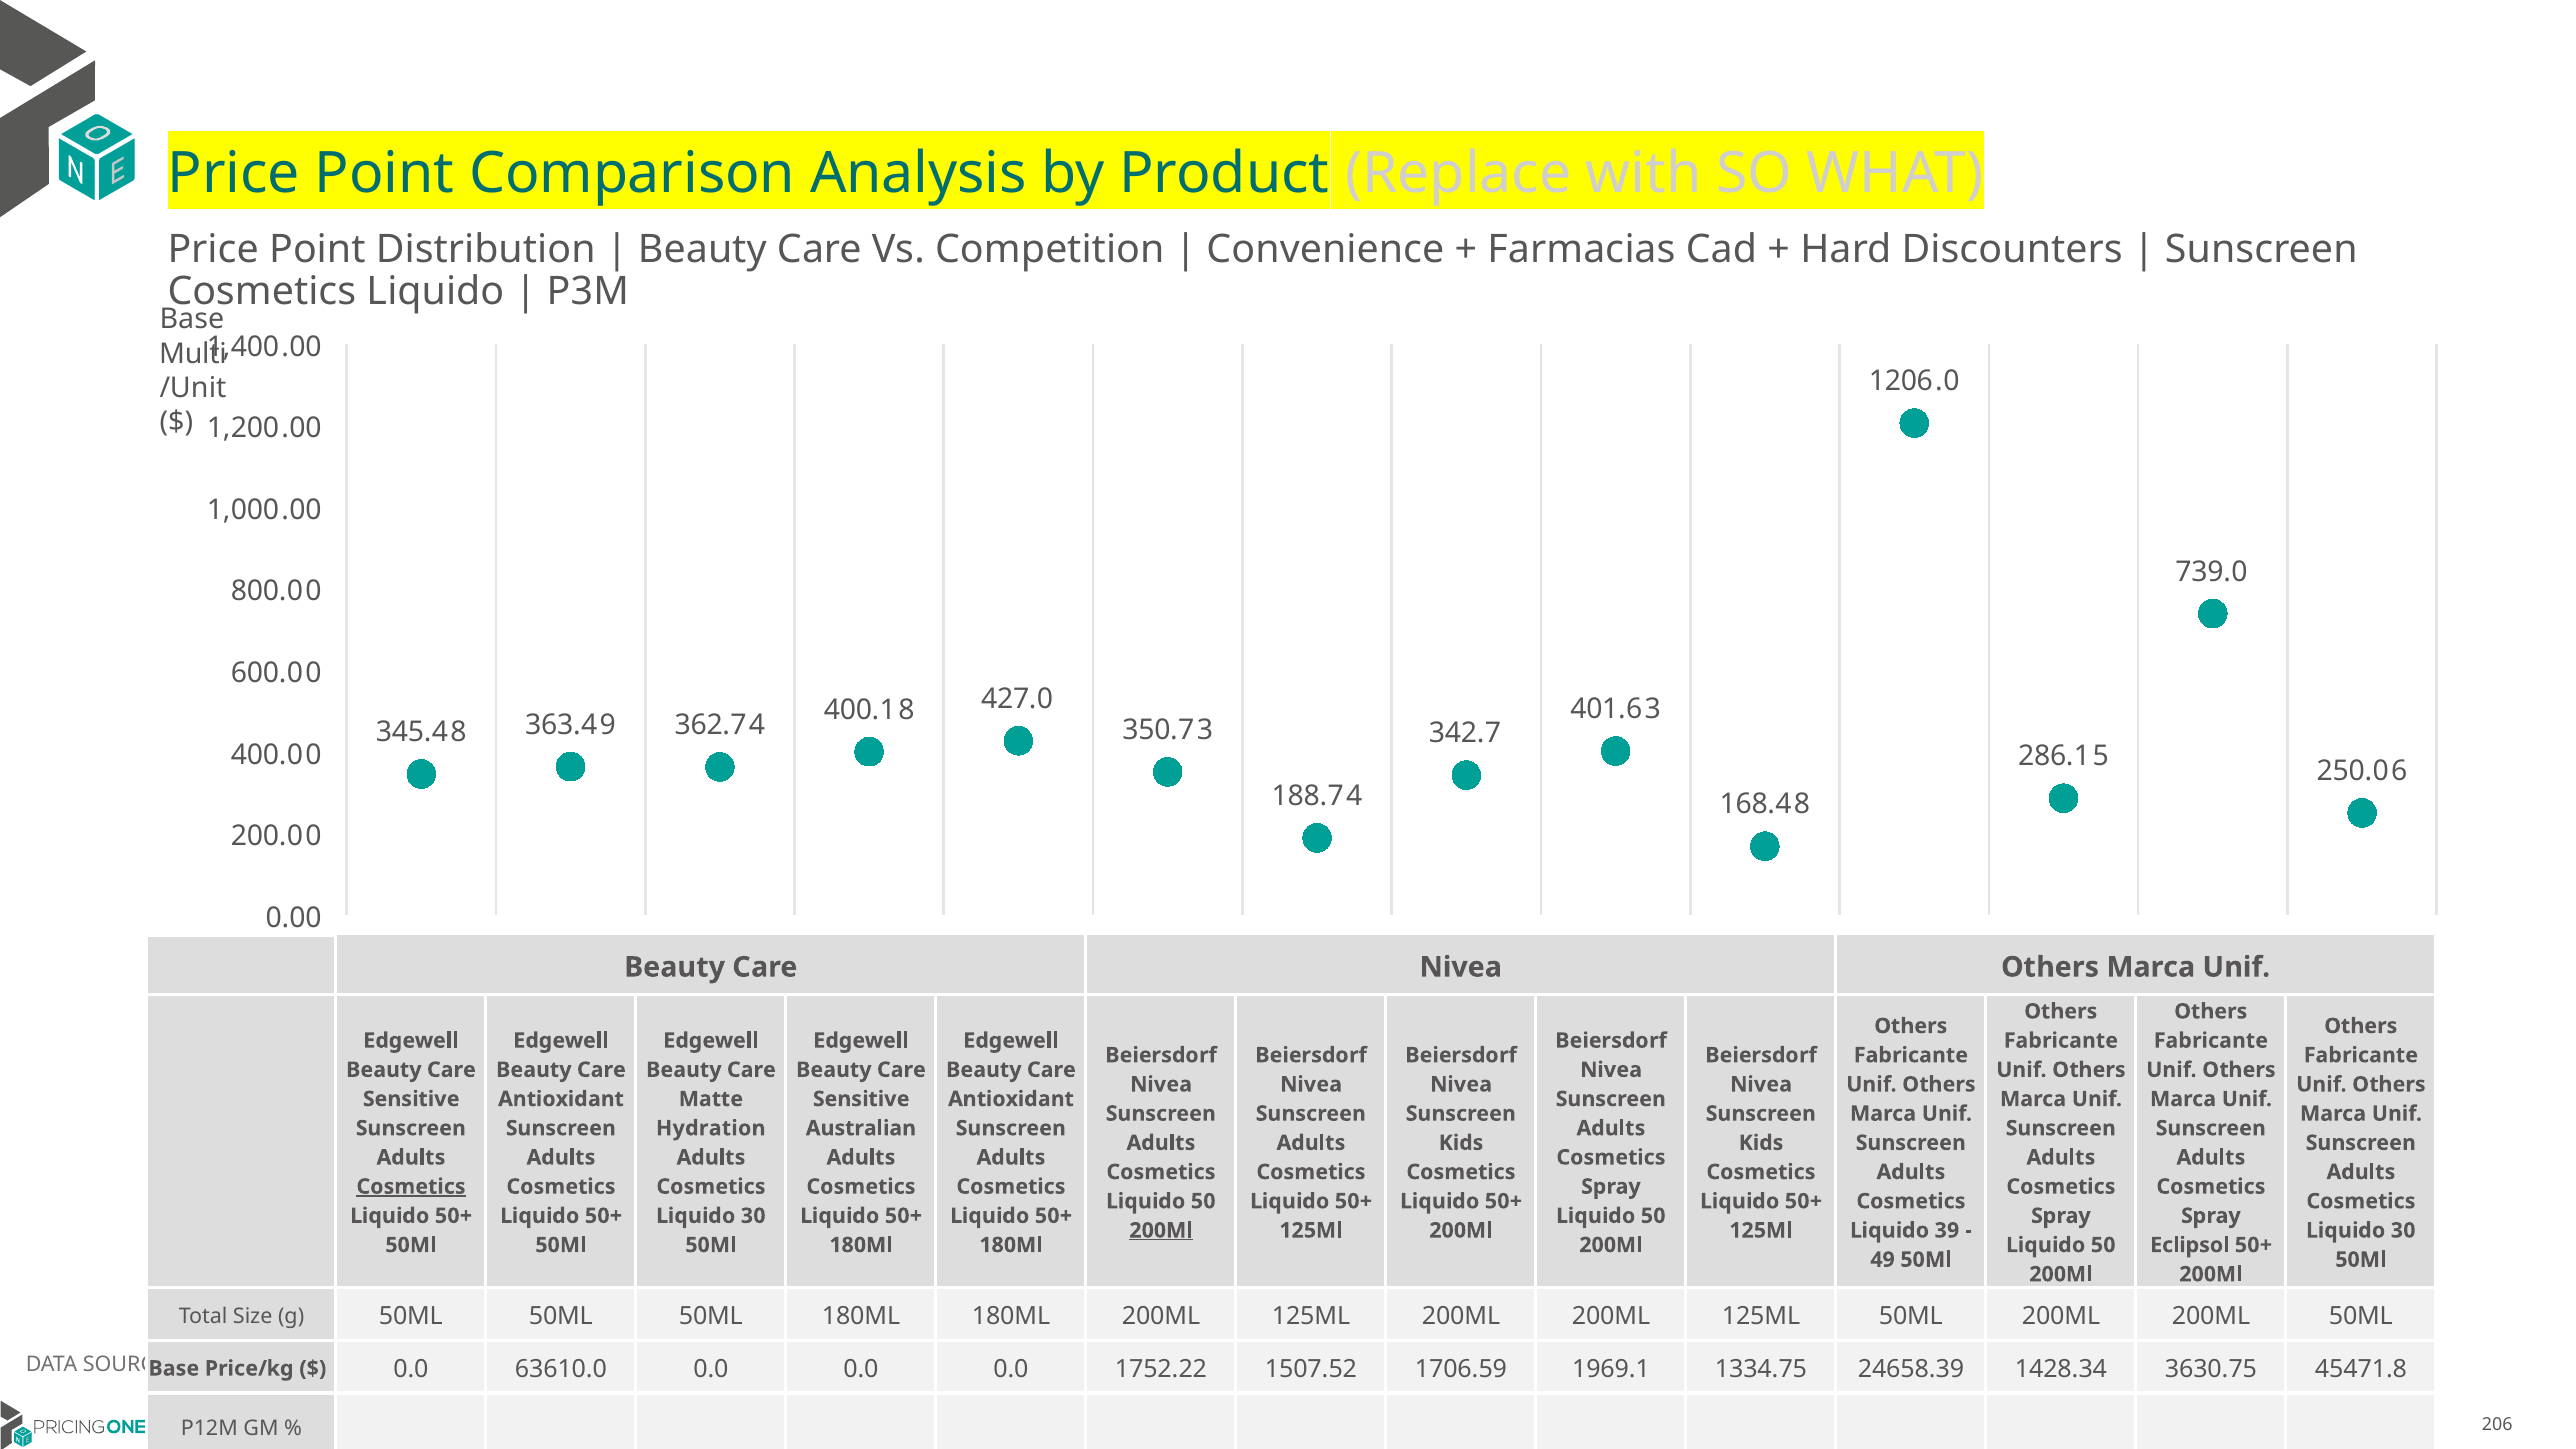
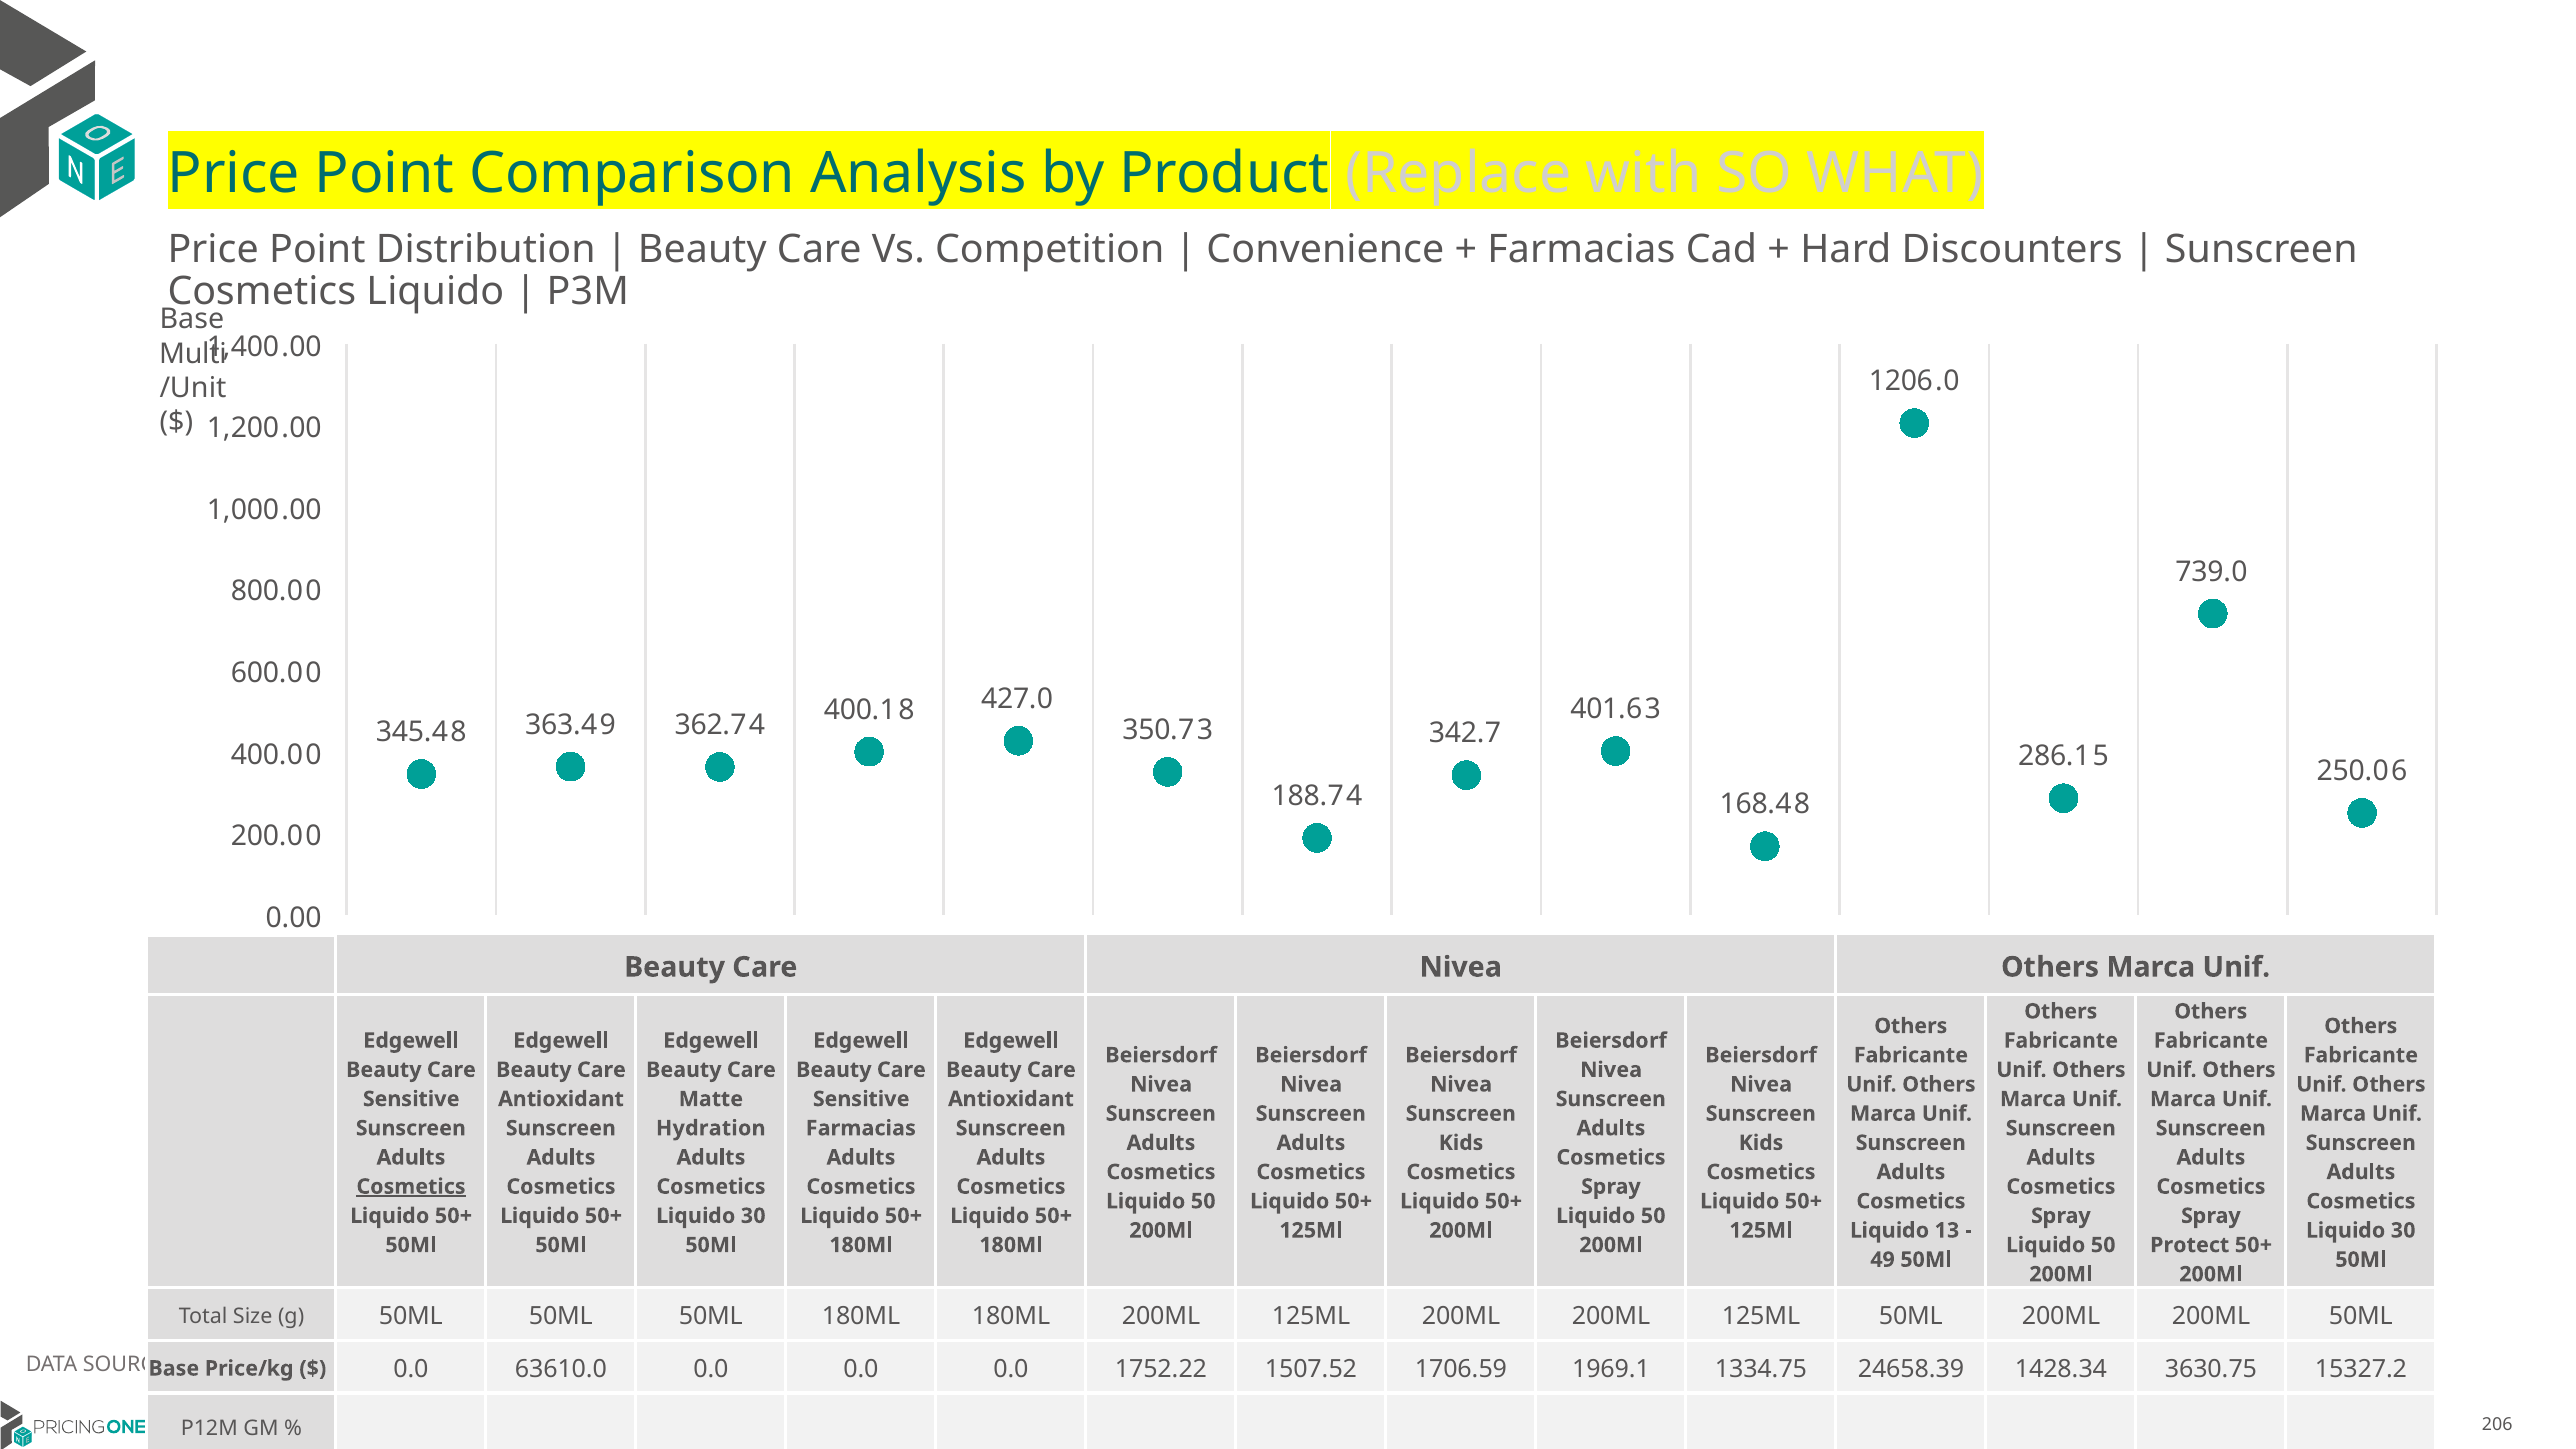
Australian at (861, 1128): Australian -> Farmacias
200Ml at (1161, 1231) underline: present -> none
39: 39 -> 13
Eclipsol: Eclipsol -> Protect
45471.8: 45471.8 -> 15327.2
